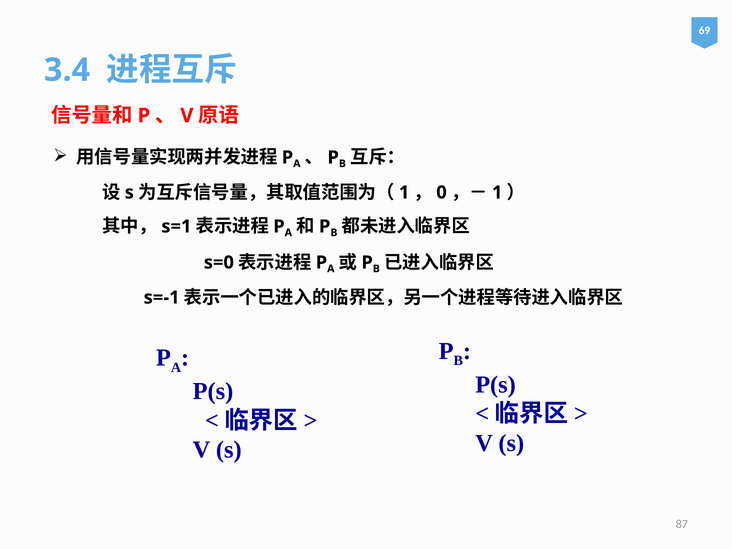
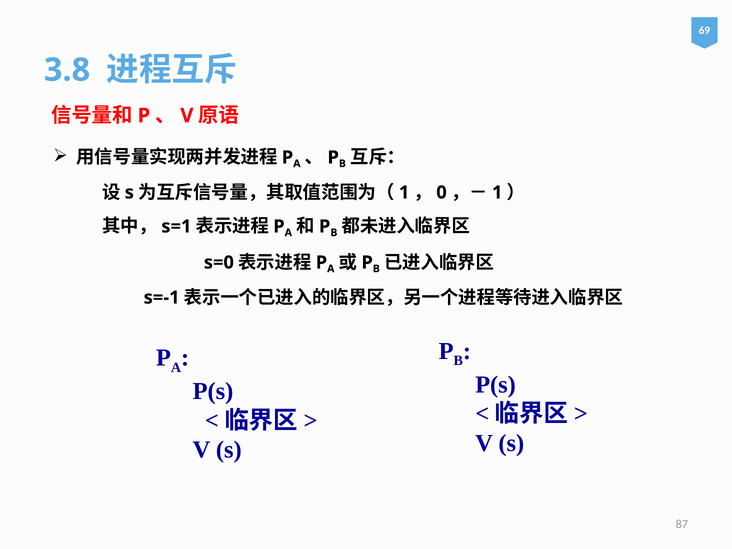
3.4: 3.4 -> 3.8
